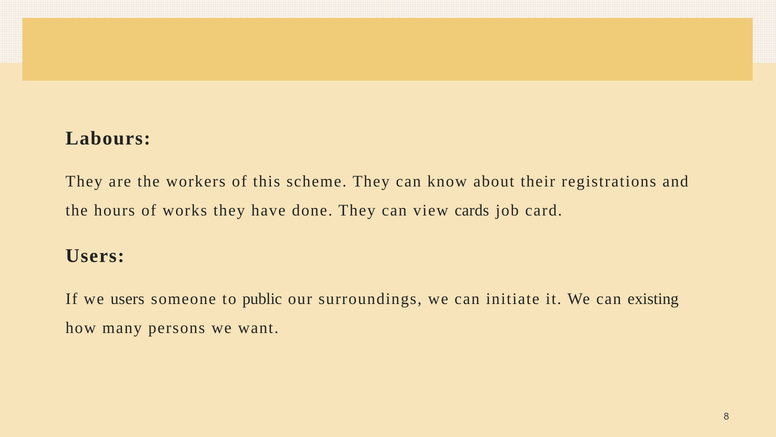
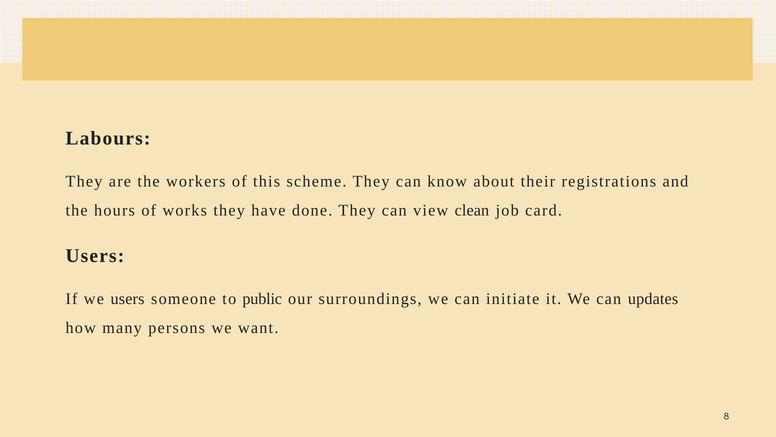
cards: cards -> clean
existing: existing -> updates
